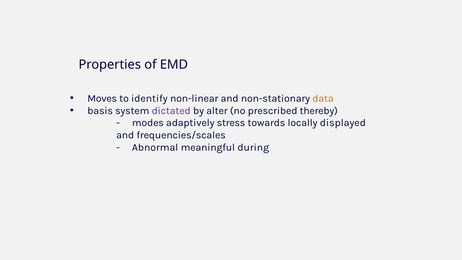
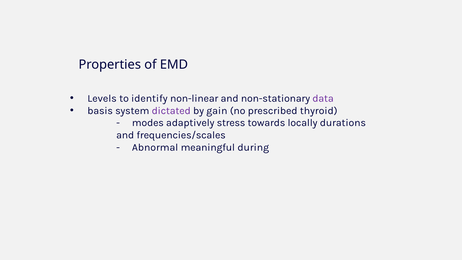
Moves: Moves -> Levels
data colour: orange -> purple
alter: alter -> gain
thereby: thereby -> thyroid
displayed: displayed -> durations
